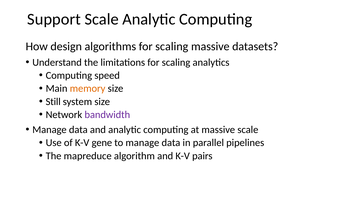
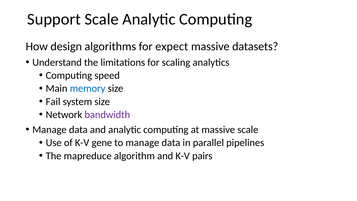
algorithms for scaling: scaling -> expect
memory colour: orange -> blue
Still: Still -> Fail
